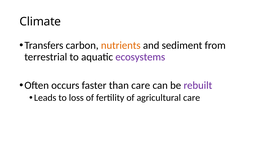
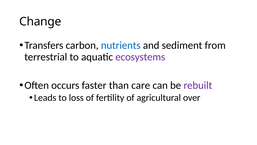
Climate: Climate -> Change
nutrients colour: orange -> blue
agricultural care: care -> over
